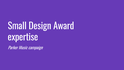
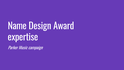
Small: Small -> Name
